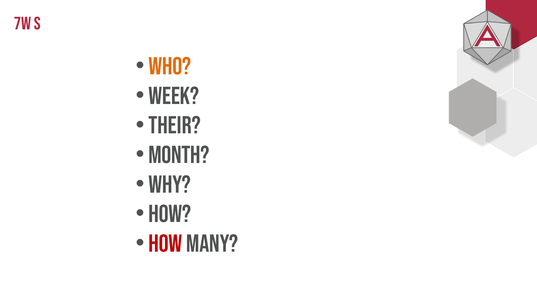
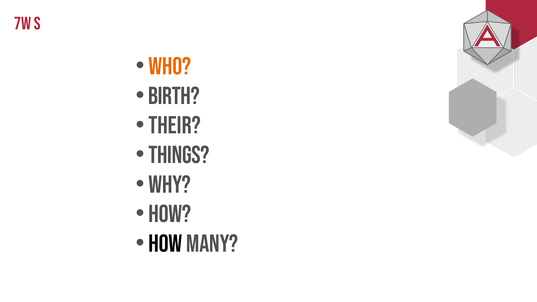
Week: Week -> Birth
Month: Month -> Things
How at (165, 244) colour: red -> black
